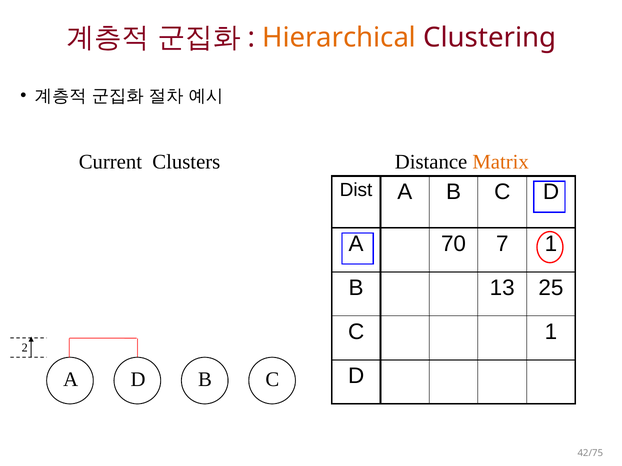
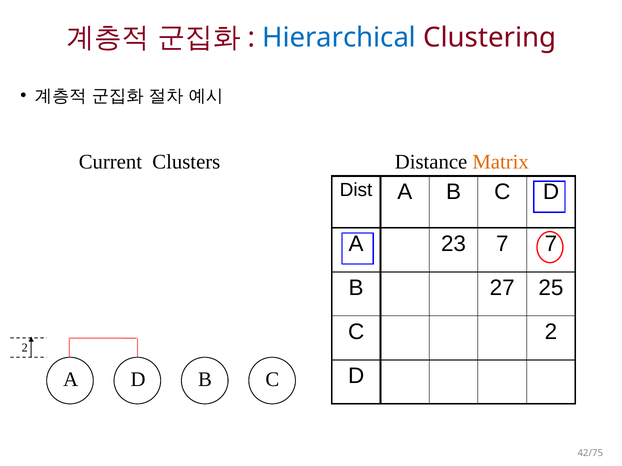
Hierarchical colour: orange -> blue
70: 70 -> 23
7 1: 1 -> 7
13: 13 -> 27
C 1: 1 -> 2
